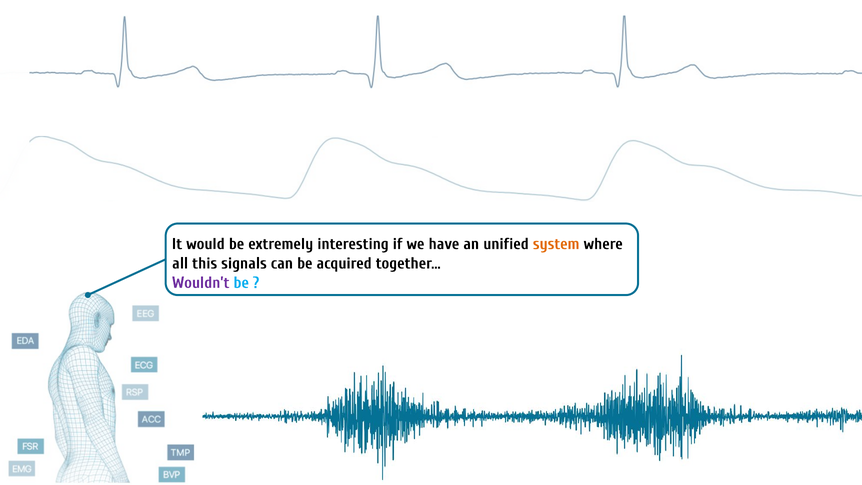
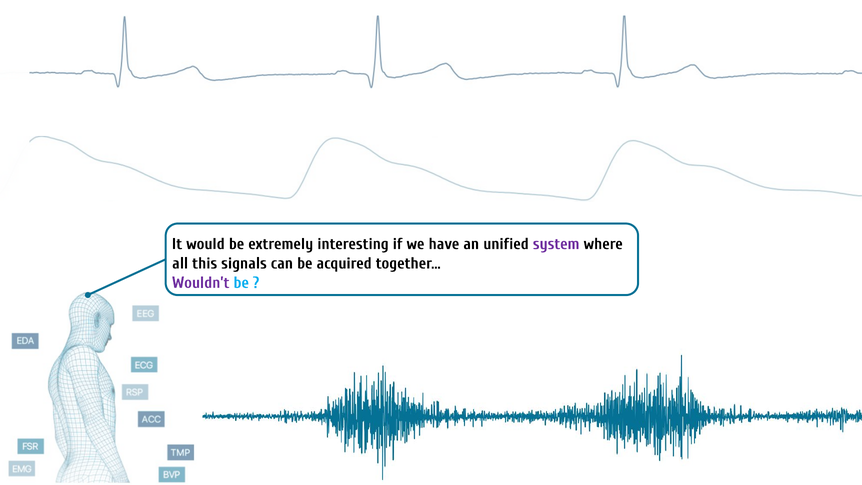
system colour: orange -> purple
